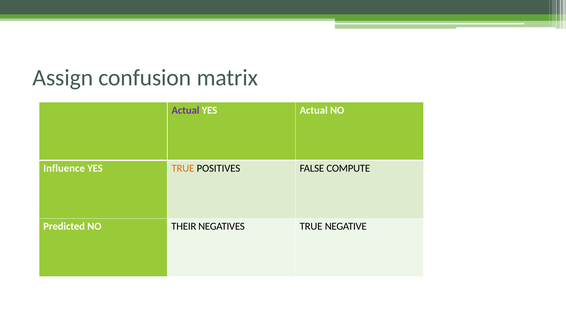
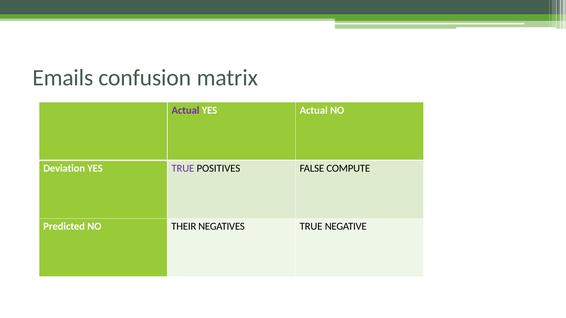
Assign: Assign -> Emails
Influence: Influence -> Deviation
TRUE at (183, 169) colour: orange -> purple
